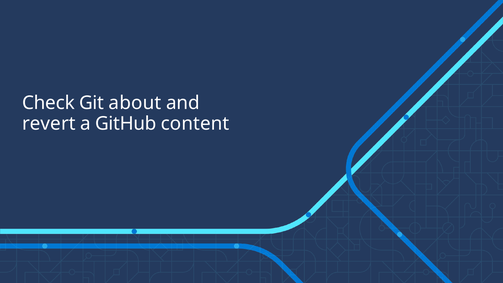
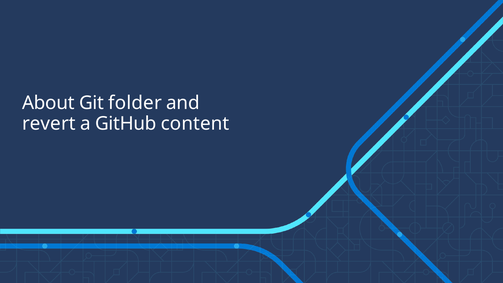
Check: Check -> About
about: about -> folder
